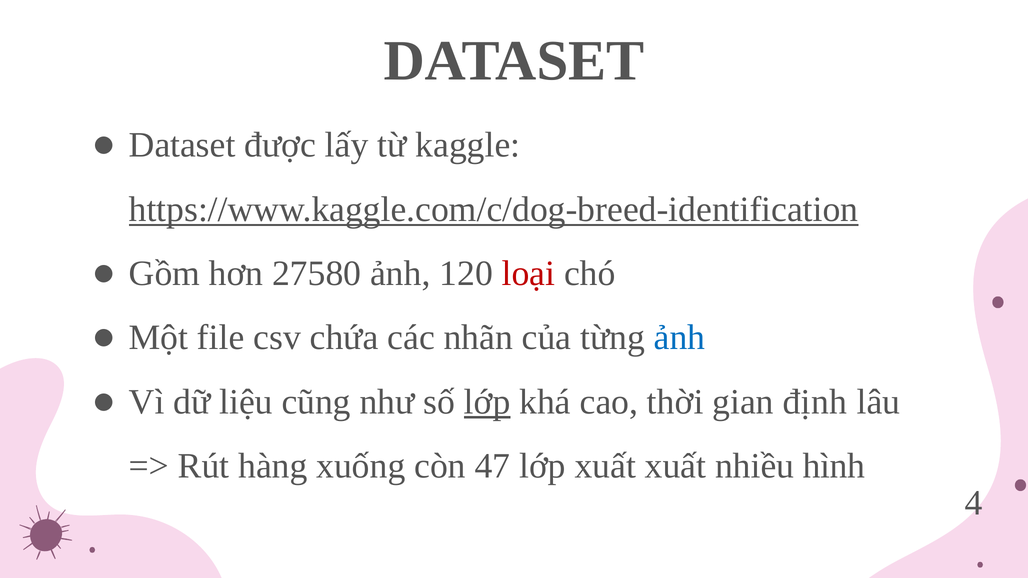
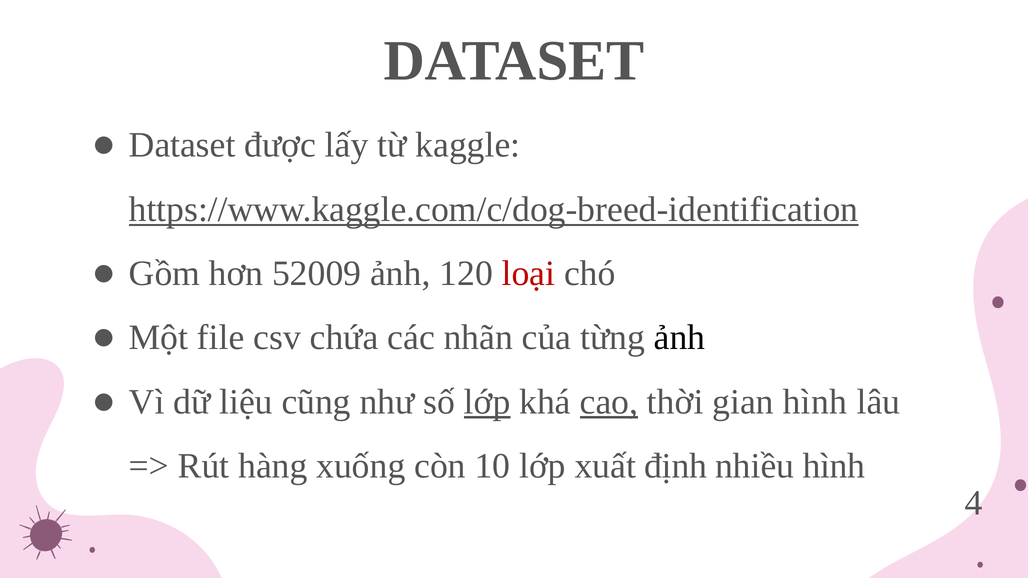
27580: 27580 -> 52009
ảnh at (680, 338) colour: blue -> black
cao underline: none -> present
gian định: định -> hình
47: 47 -> 10
xuất xuất: xuất -> định
